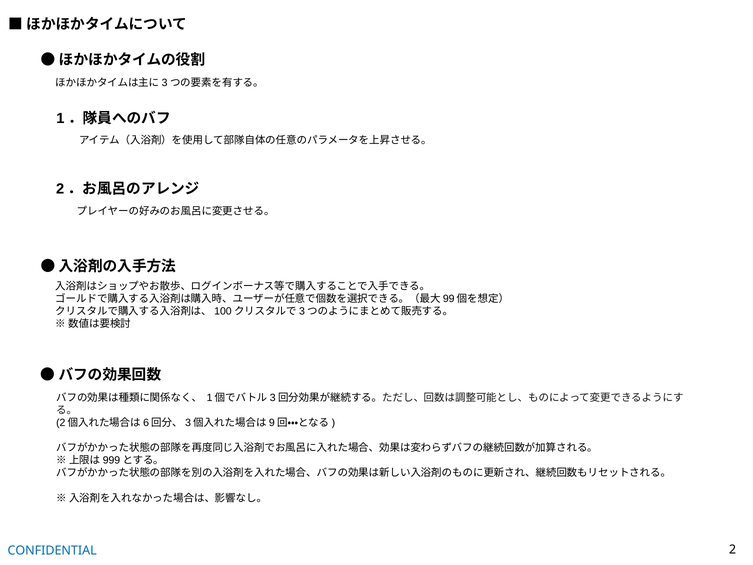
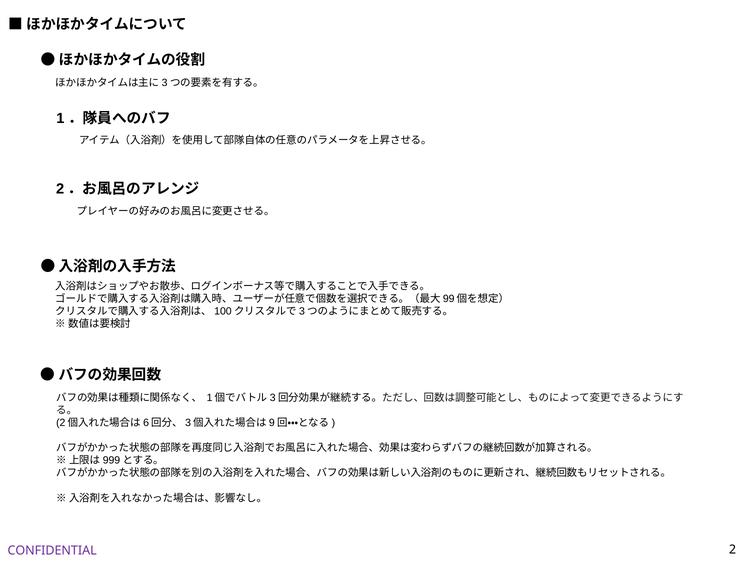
CONFIDENTIAL colour: blue -> purple
